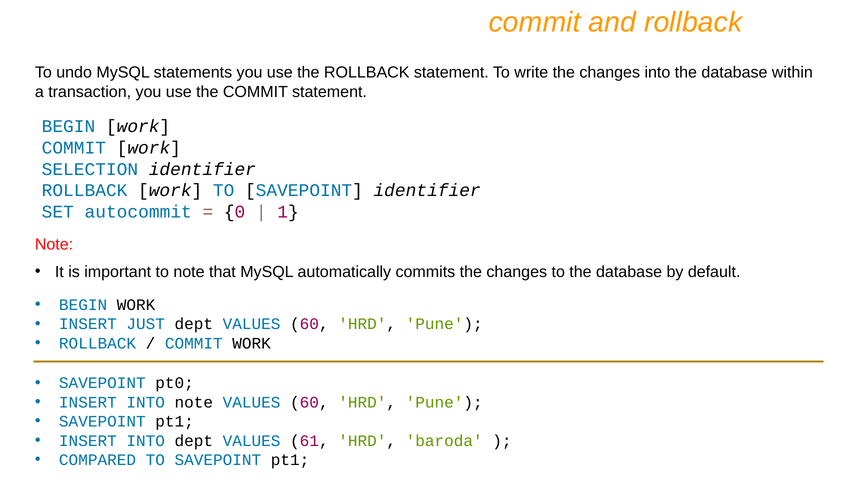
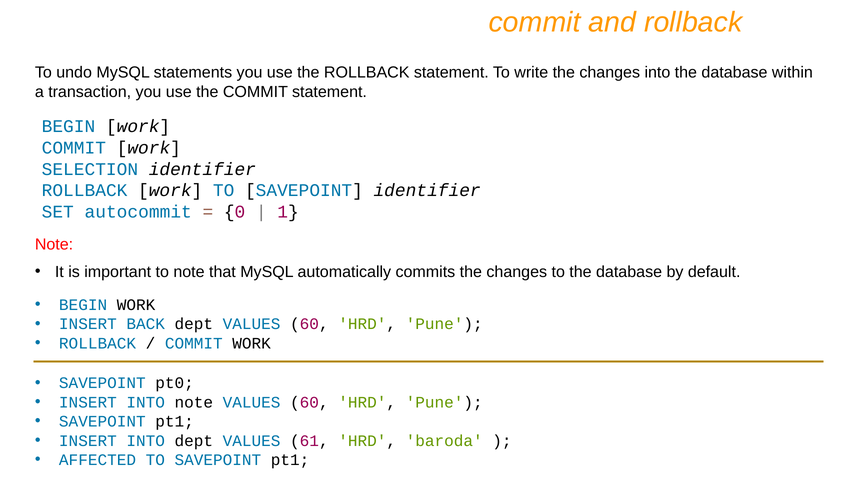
JUST: JUST -> BACK
COMPARED: COMPARED -> AFFECTED
